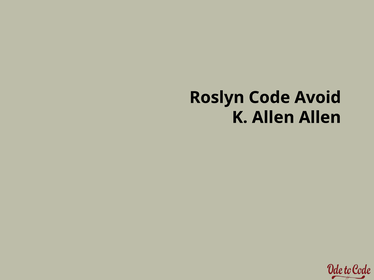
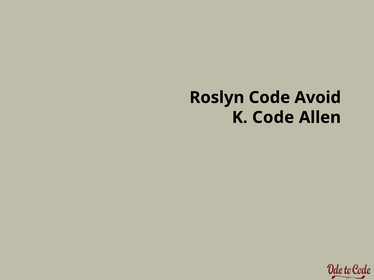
K Allen: Allen -> Code
